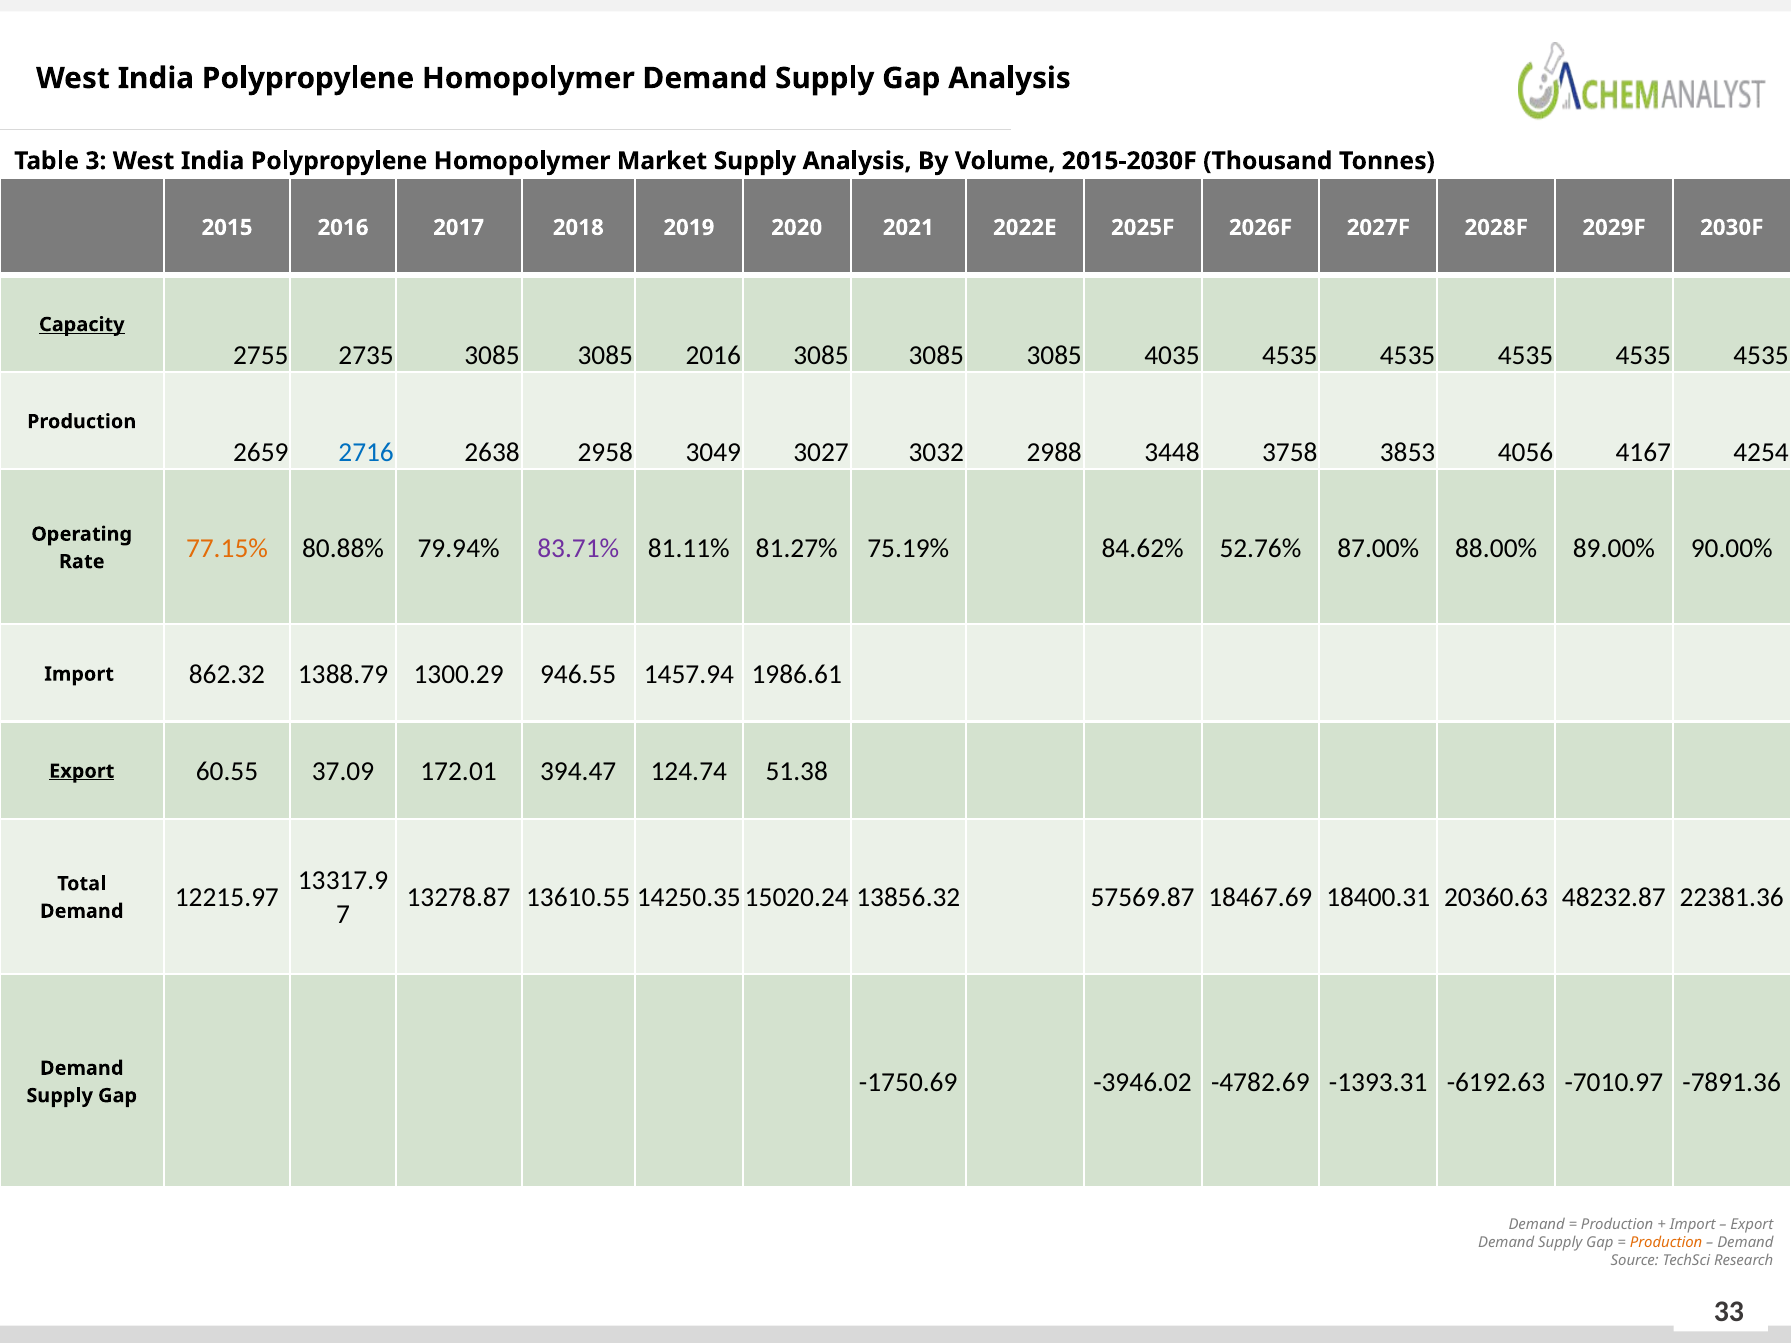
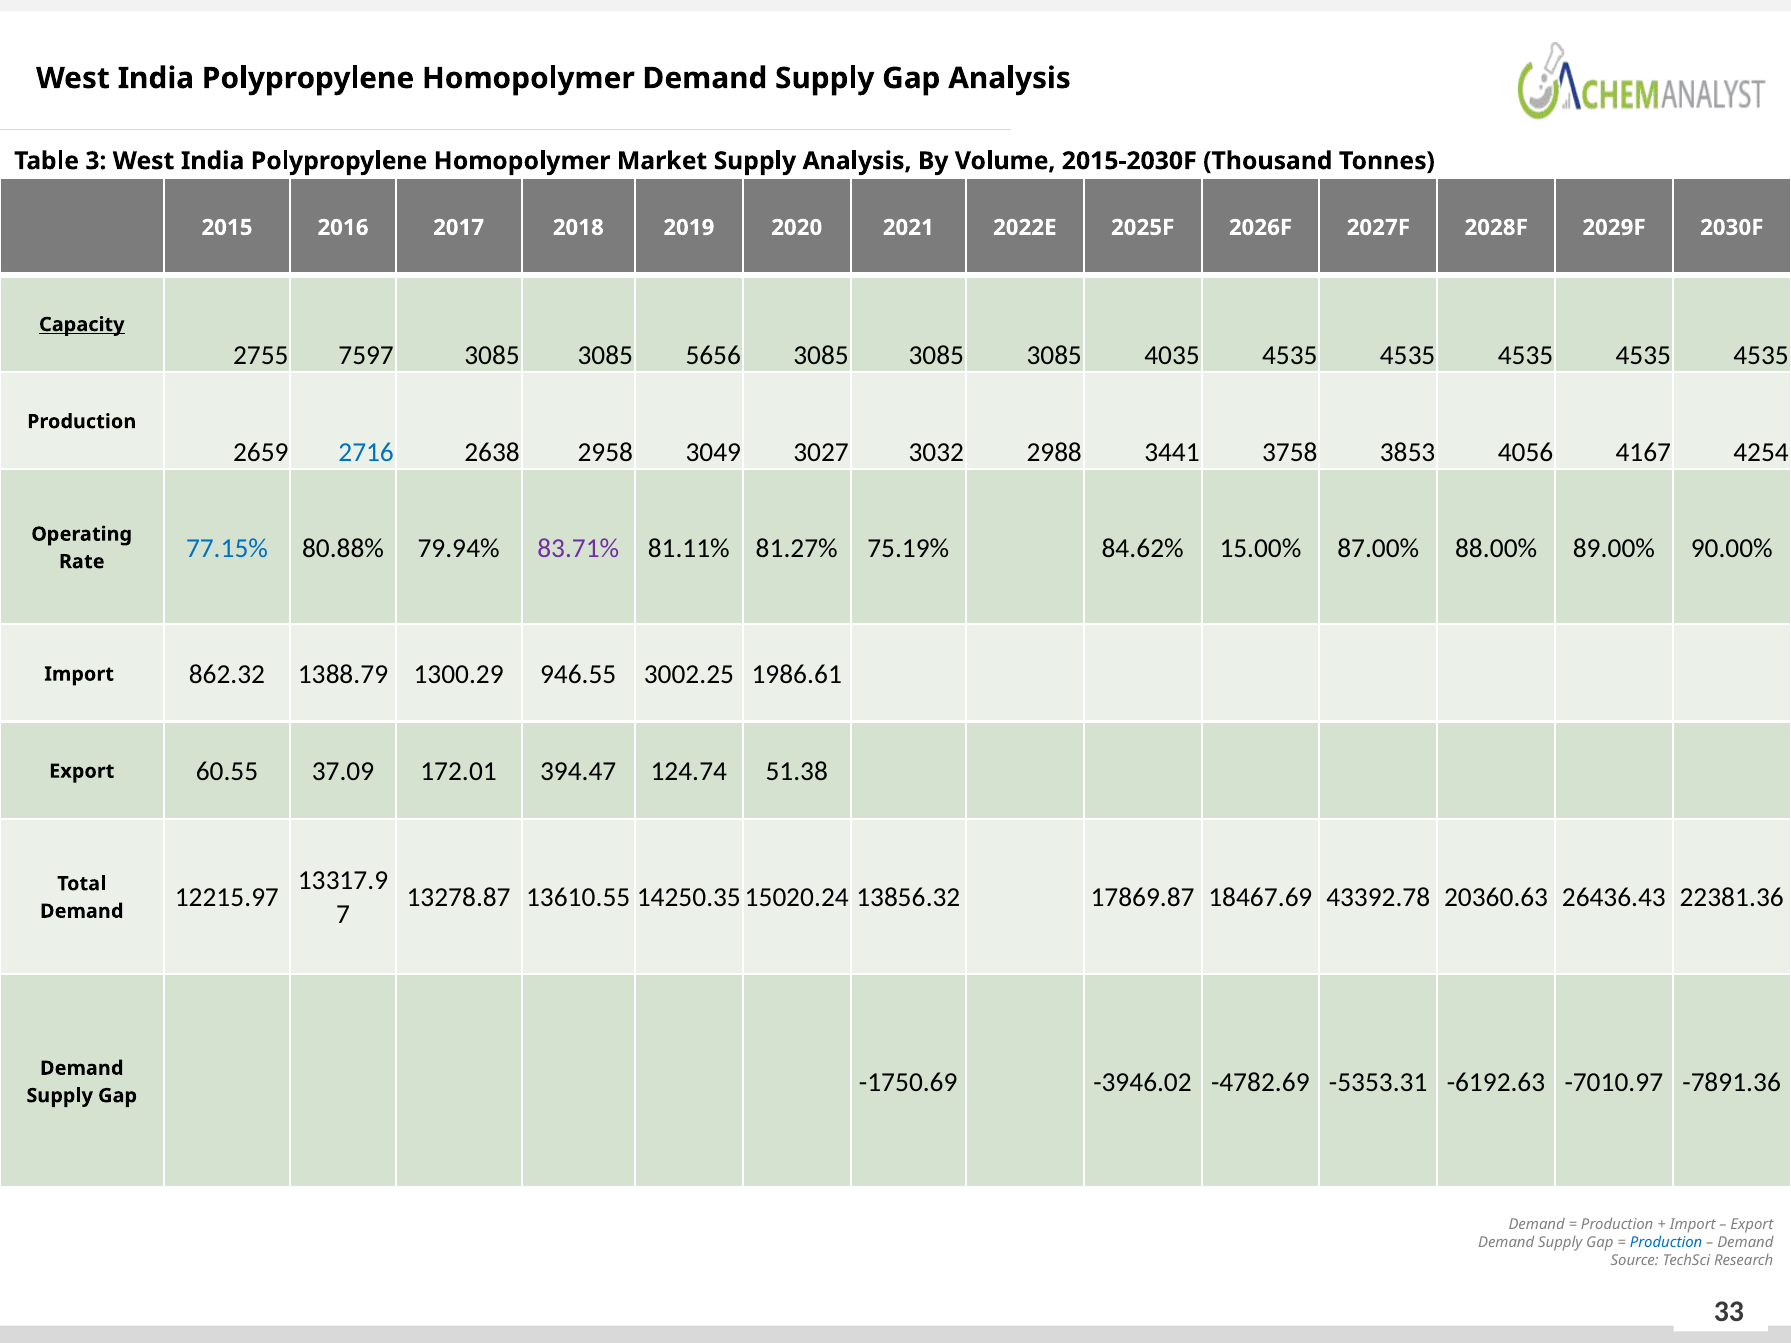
2735: 2735 -> 7597
3085 2016: 2016 -> 5656
3448: 3448 -> 3441
77.15% colour: orange -> blue
52.76%: 52.76% -> 15.00%
1457.94: 1457.94 -> 3002.25
Export at (82, 771) underline: present -> none
57569.87: 57569.87 -> 17869.87
18400.31: 18400.31 -> 43392.78
48232.87: 48232.87 -> 26436.43
-1393.31: -1393.31 -> -5353.31
Production at (1666, 1243) colour: orange -> blue
